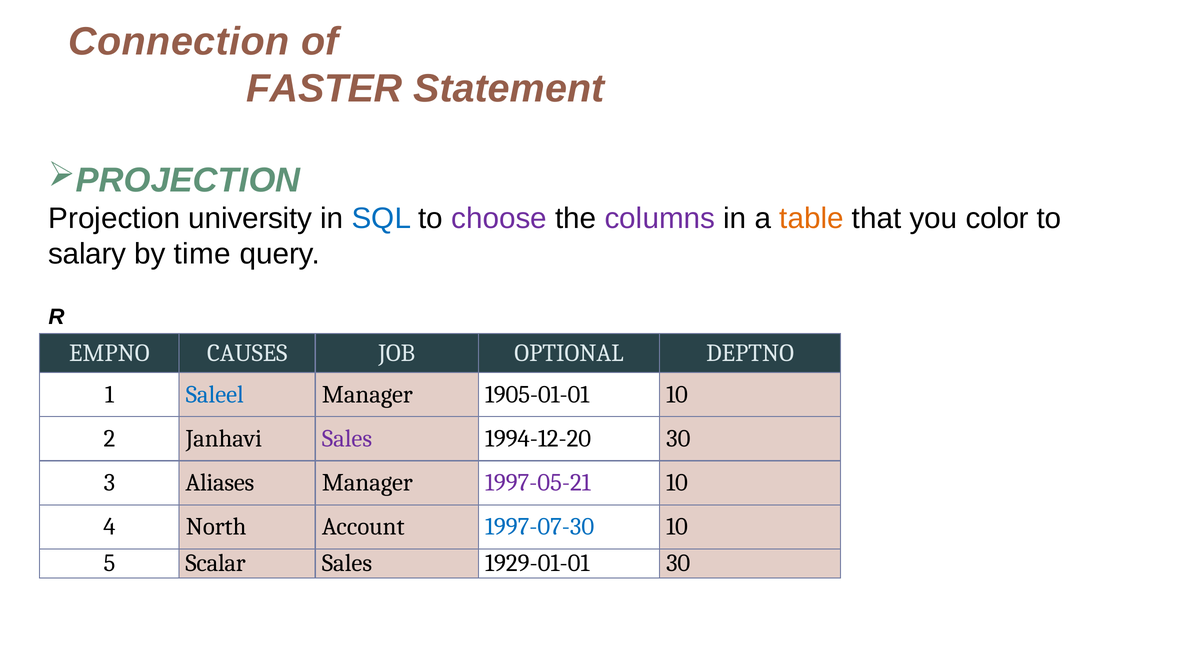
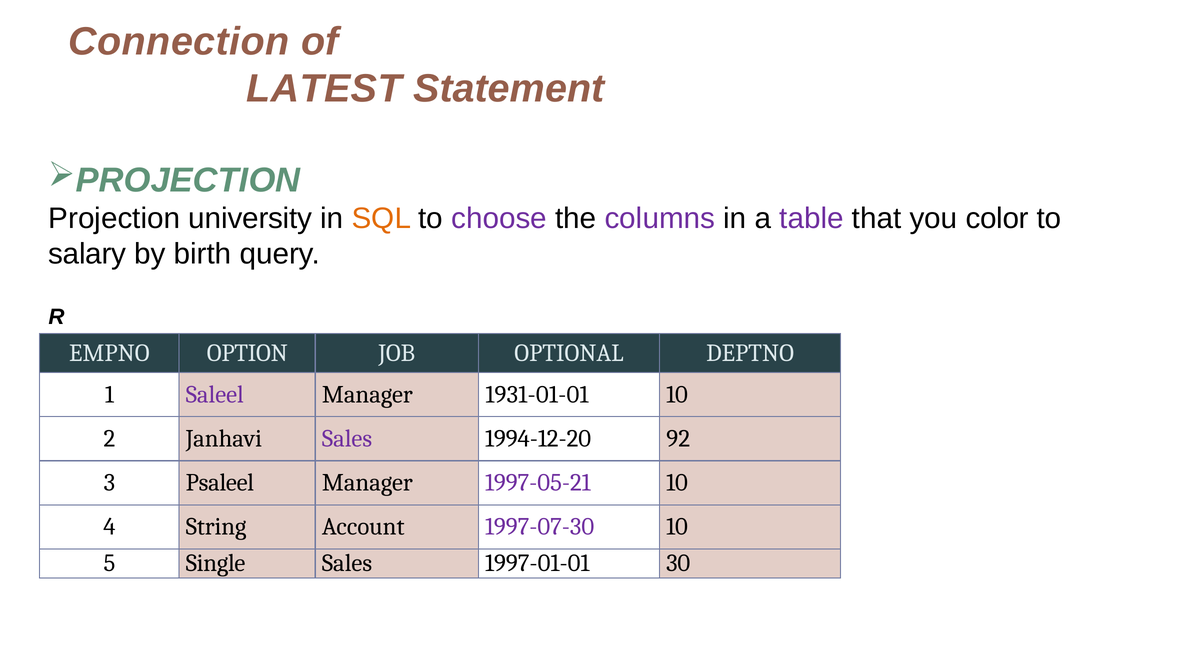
FASTER: FASTER -> LATEST
SQL colour: blue -> orange
table colour: orange -> purple
time: time -> birth
CAUSES: CAUSES -> OPTION
Saleel colour: blue -> purple
1905-01-01: 1905-01-01 -> 1931-01-01
1994-12-20 30: 30 -> 92
Aliases: Aliases -> Psaleel
North: North -> String
1997-07-30 colour: blue -> purple
Scalar: Scalar -> Single
1929-01-01: 1929-01-01 -> 1997-01-01
